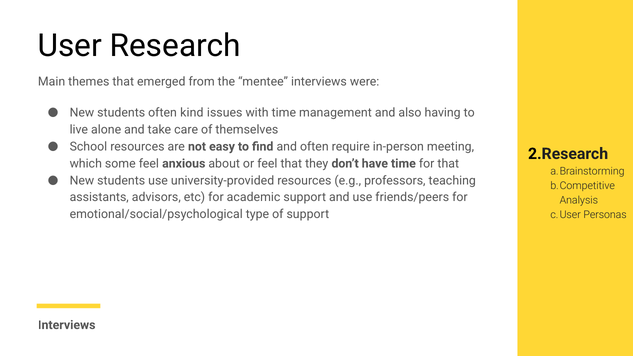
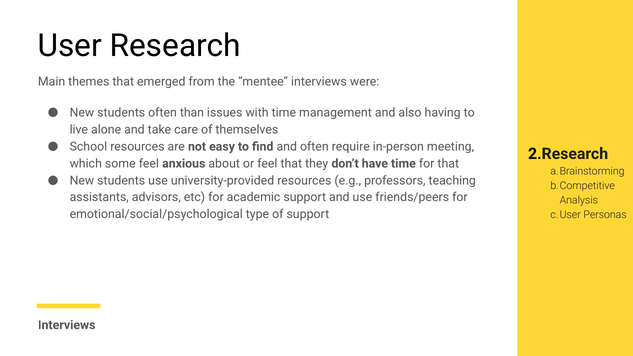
kind: kind -> than
